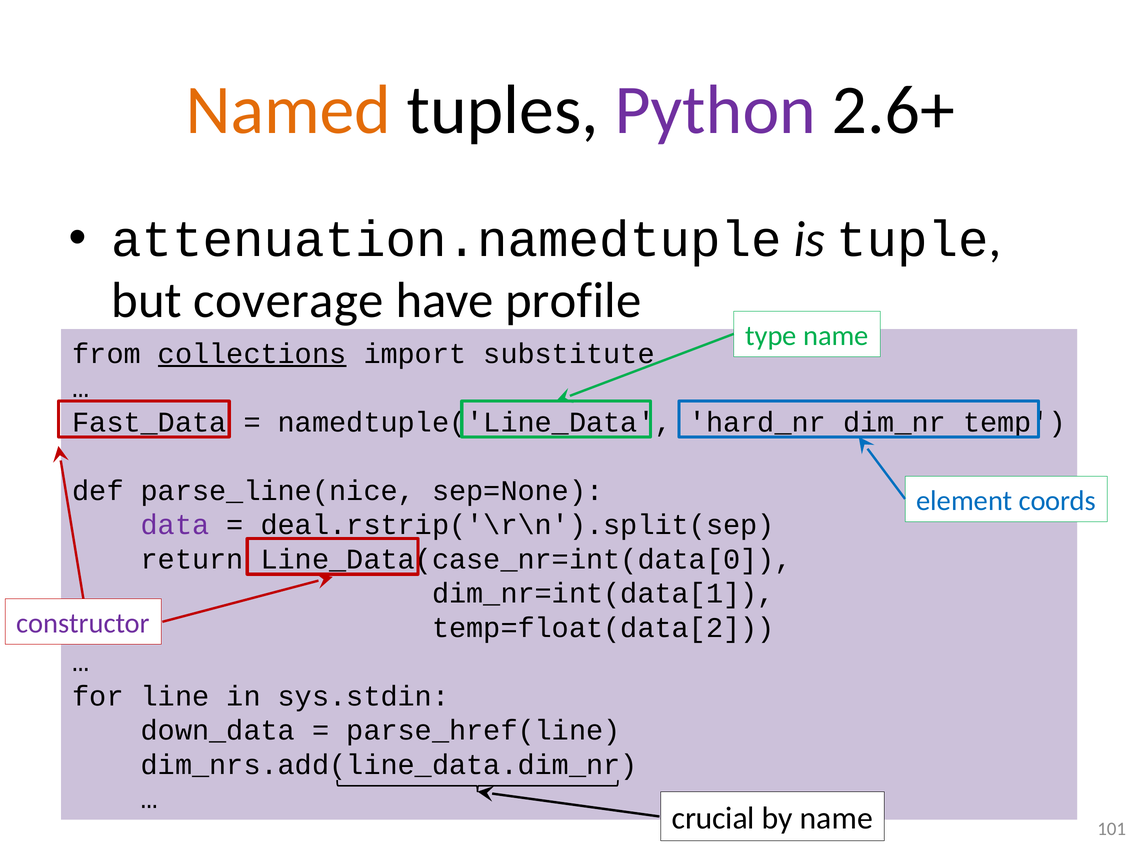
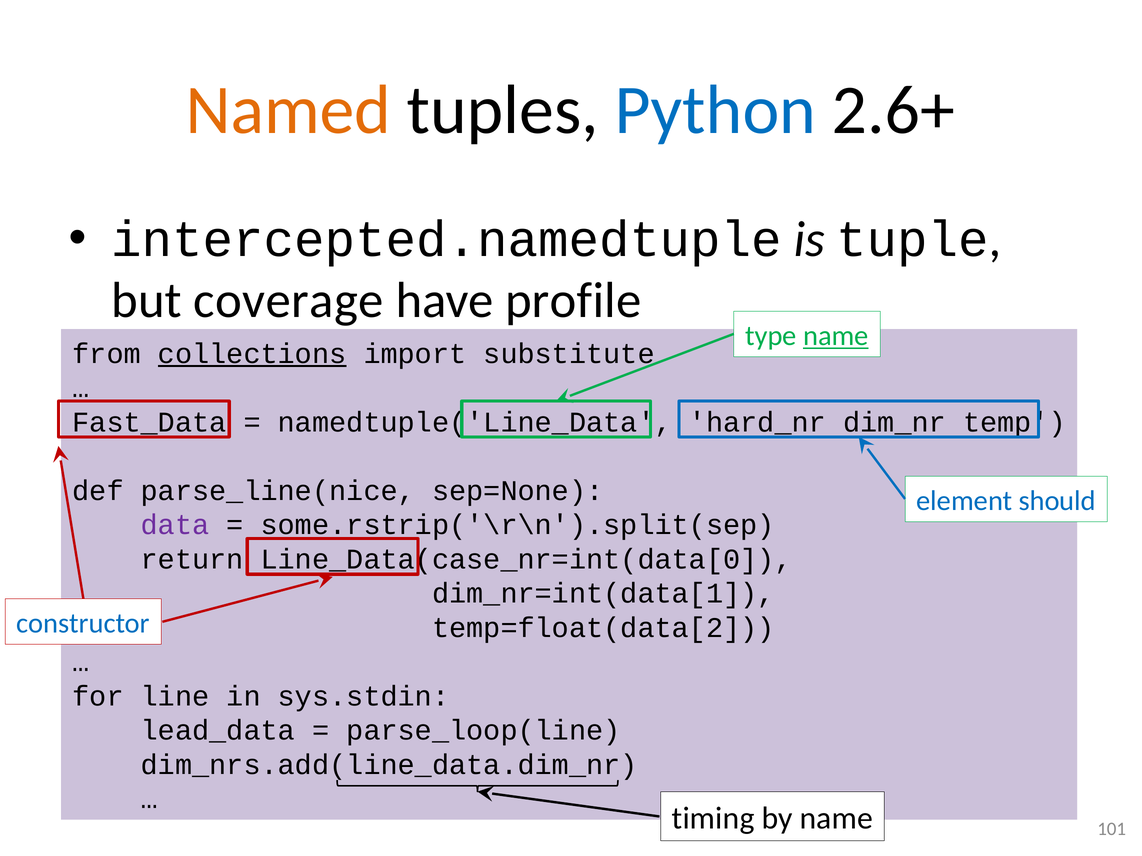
Python colour: purple -> blue
attenuation.namedtuple: attenuation.namedtuple -> intercepted.namedtuple
name at (836, 336) underline: none -> present
coords: coords -> should
deal.rstrip('\r\n').split(sep: deal.rstrip('\r\n').split(sep -> some.rstrip('\r\n').split(sep
constructor colour: purple -> blue
down_data: down_data -> lead_data
parse_href(line: parse_href(line -> parse_loop(line
crucial: crucial -> timing
